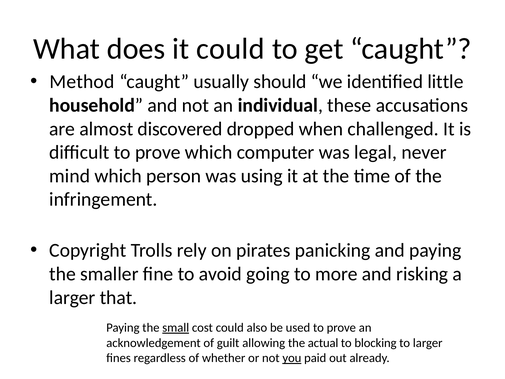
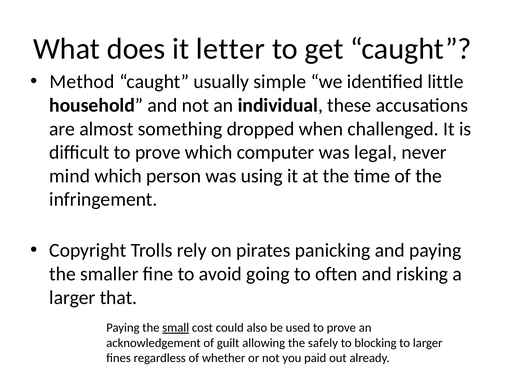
it could: could -> letter
should: should -> simple
discovered: discovered -> something
more: more -> often
actual: actual -> safely
you underline: present -> none
